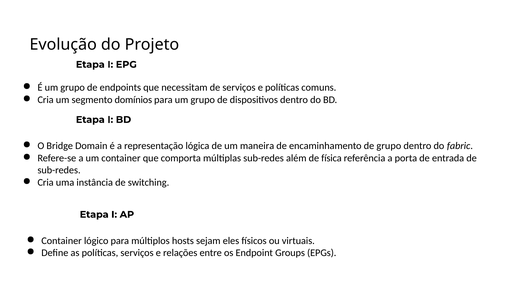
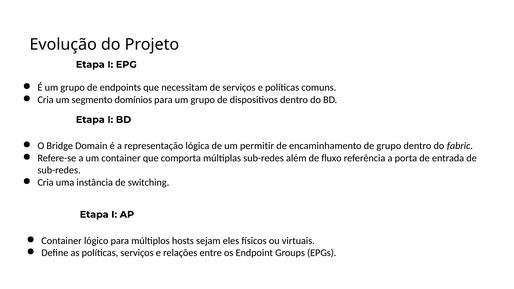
maneira: maneira -> permitir
física: física -> fluxo
